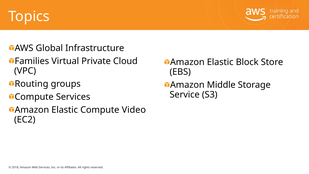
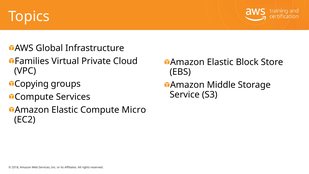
Routing: Routing -> Copying
Video: Video -> Micro
